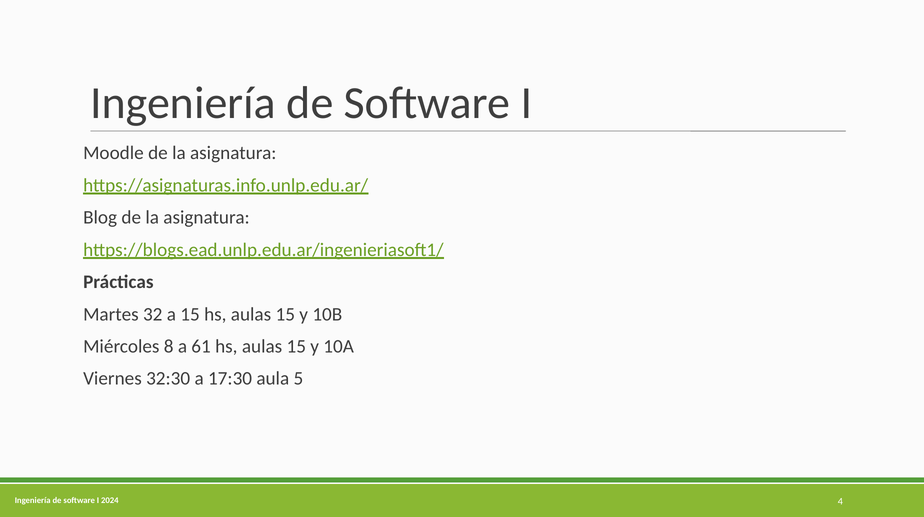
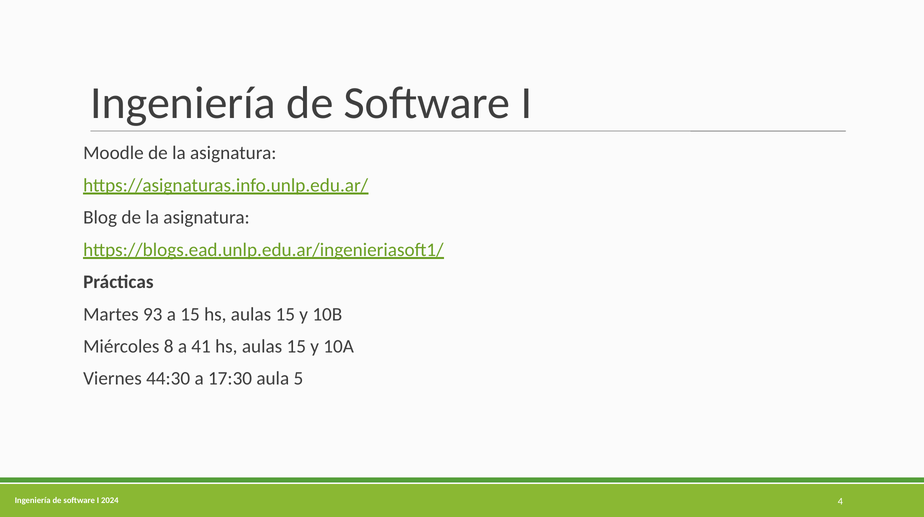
32: 32 -> 93
61: 61 -> 41
32:30: 32:30 -> 44:30
